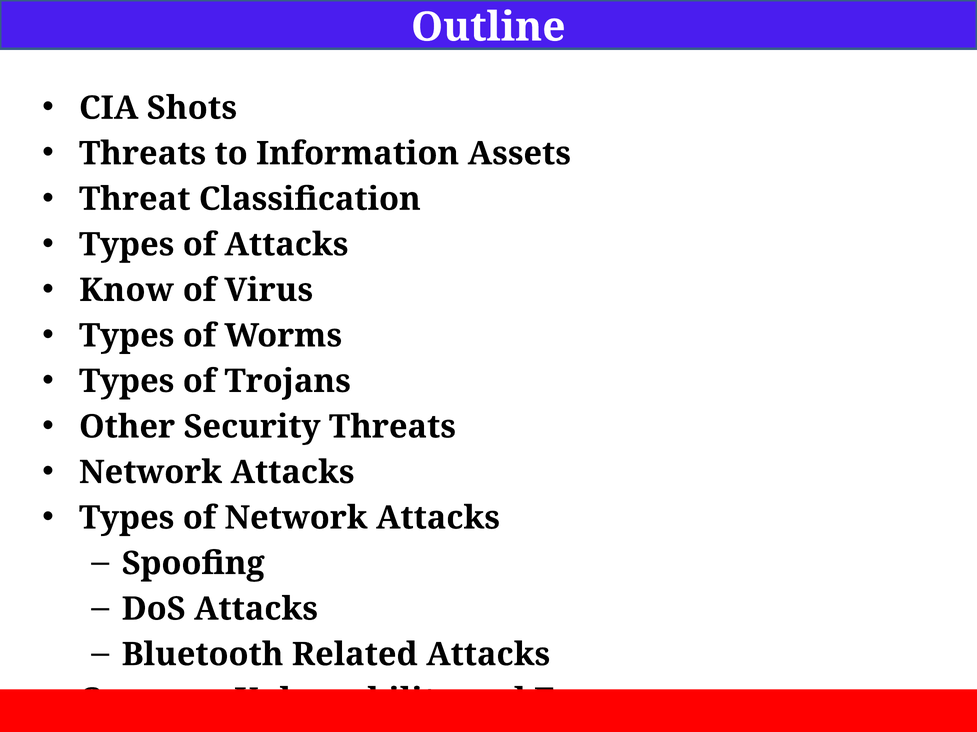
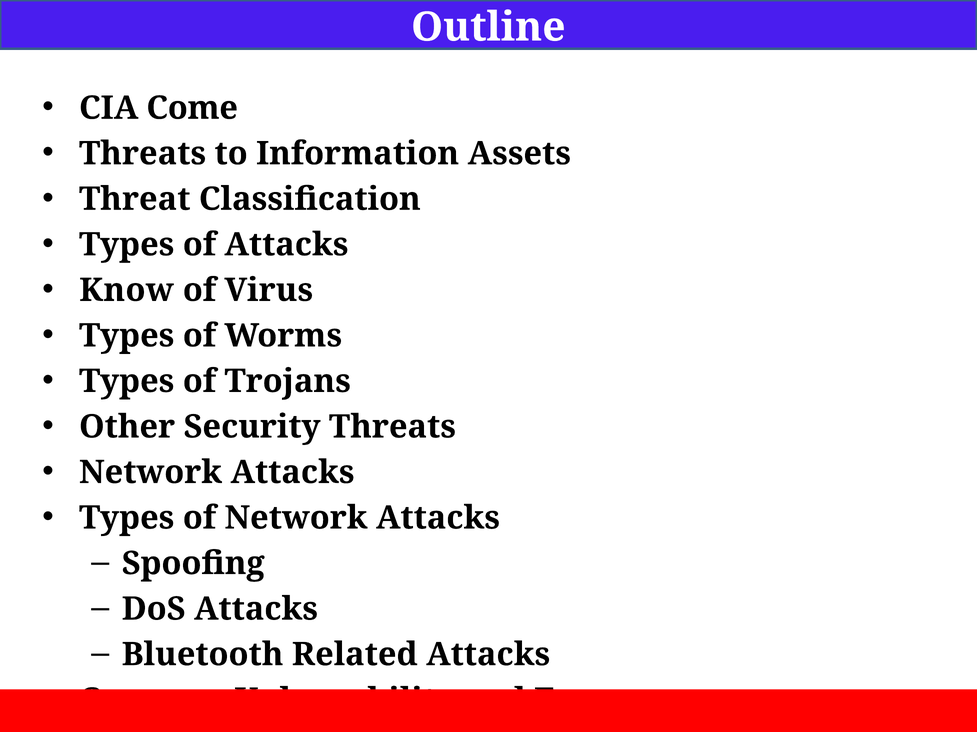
Shots: Shots -> Come
